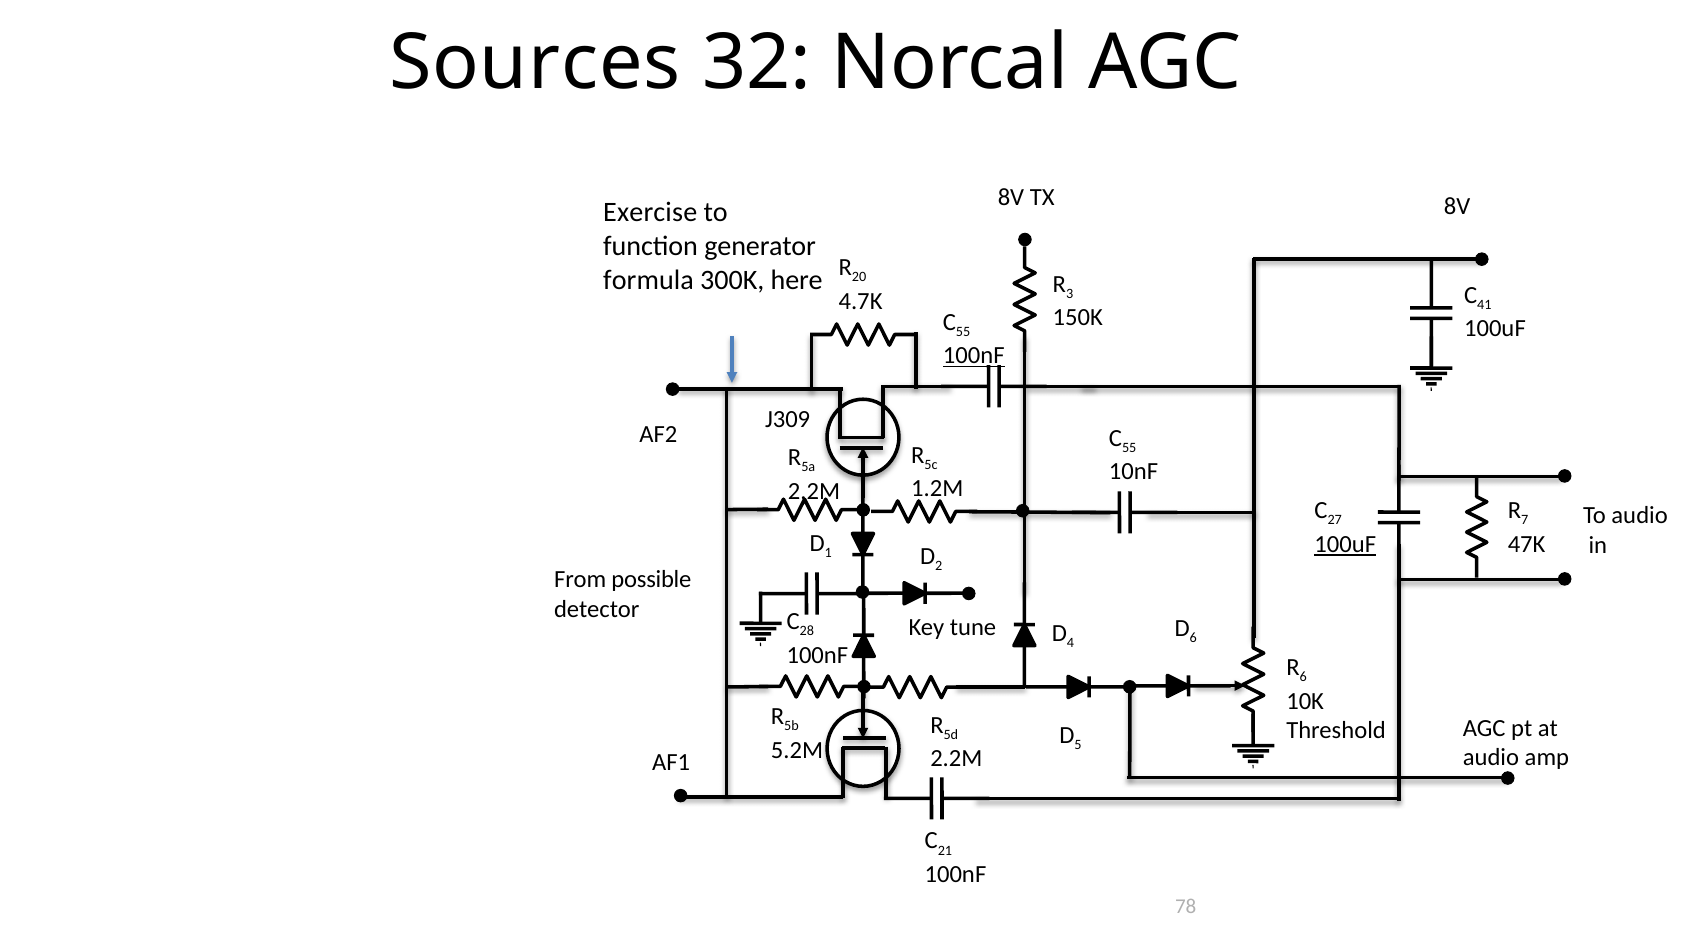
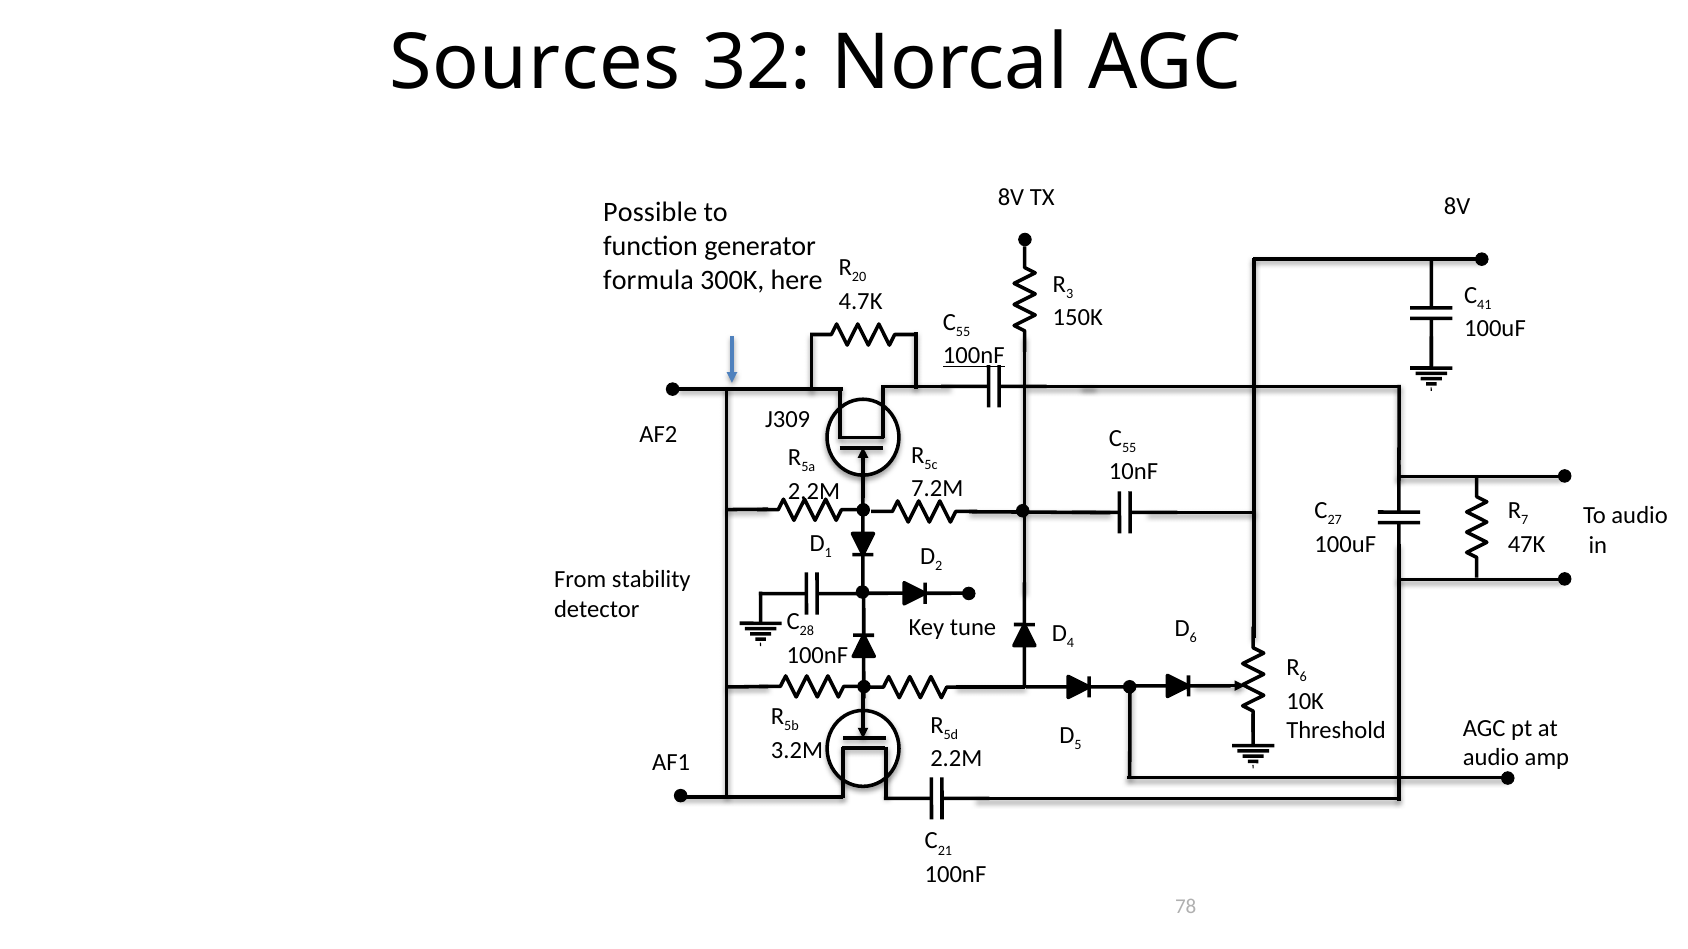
Exercise: Exercise -> Possible
1.2M: 1.2M -> 7.2M
100uF at (1345, 545) underline: present -> none
possible: possible -> stability
5.2M: 5.2M -> 3.2M
